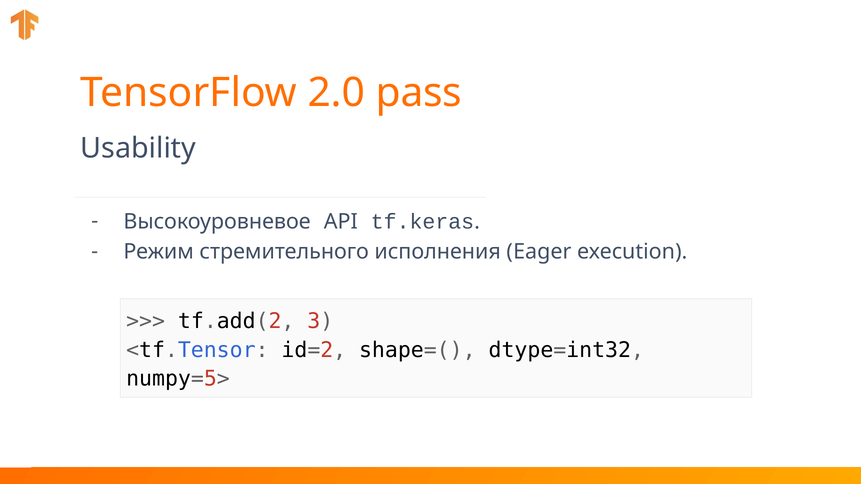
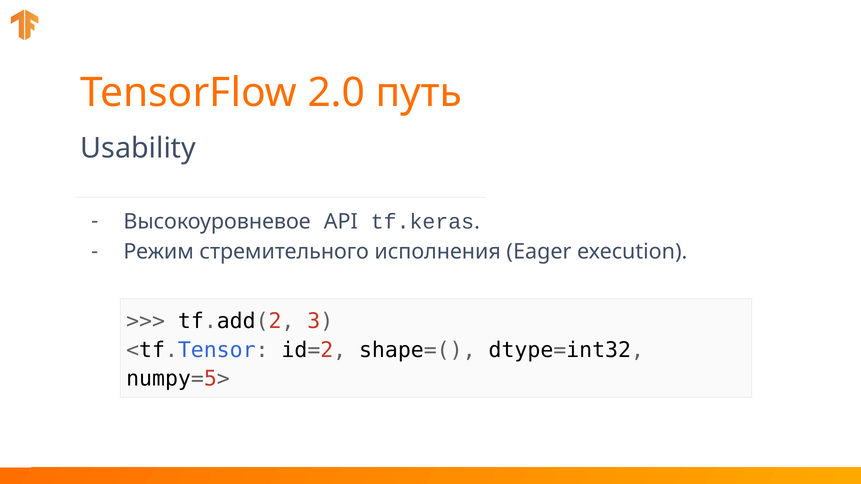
pass: pass -> путь
